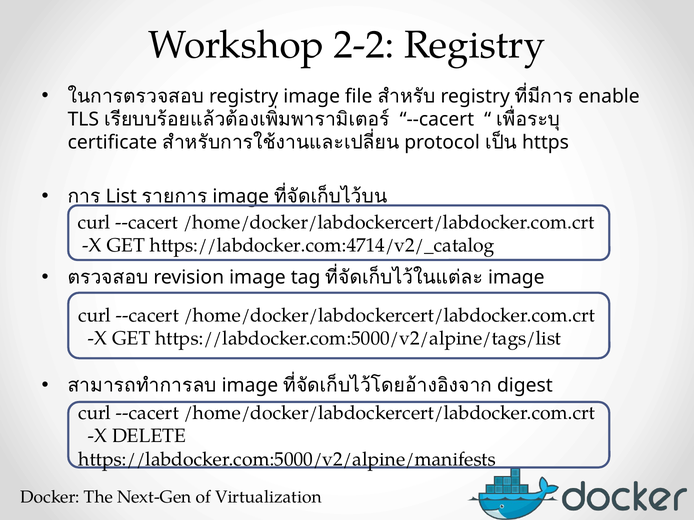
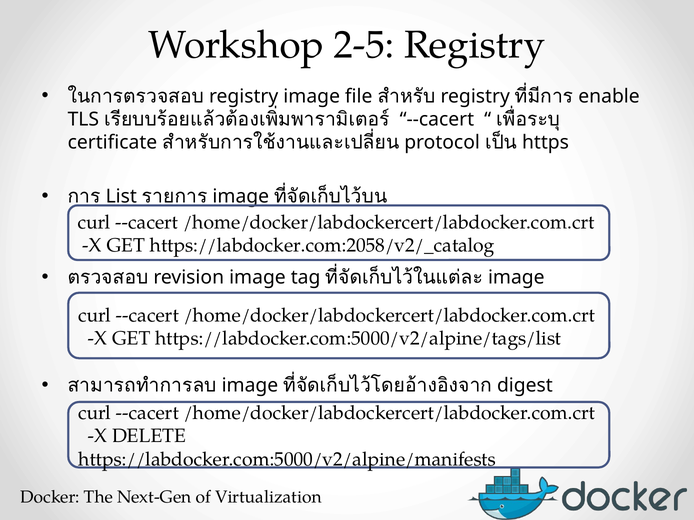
2-2: 2-2 -> 2-5
https://labdocker.com:4714/v2/_catalog: https://labdocker.com:4714/v2/_catalog -> https://labdocker.com:2058/v2/_catalog
